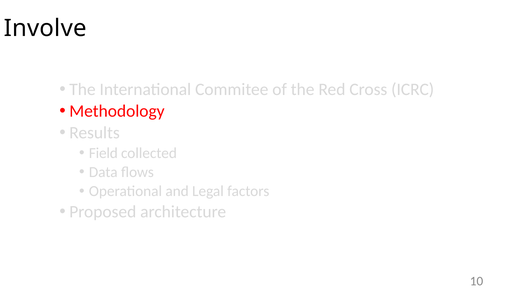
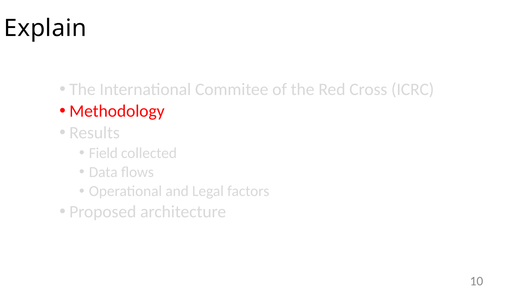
Involve: Involve -> Explain
